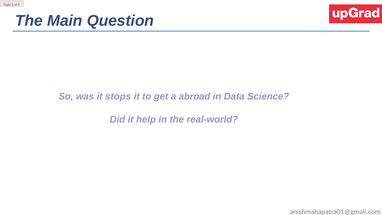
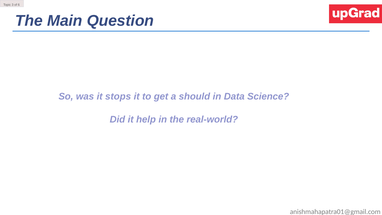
abroad: abroad -> should
